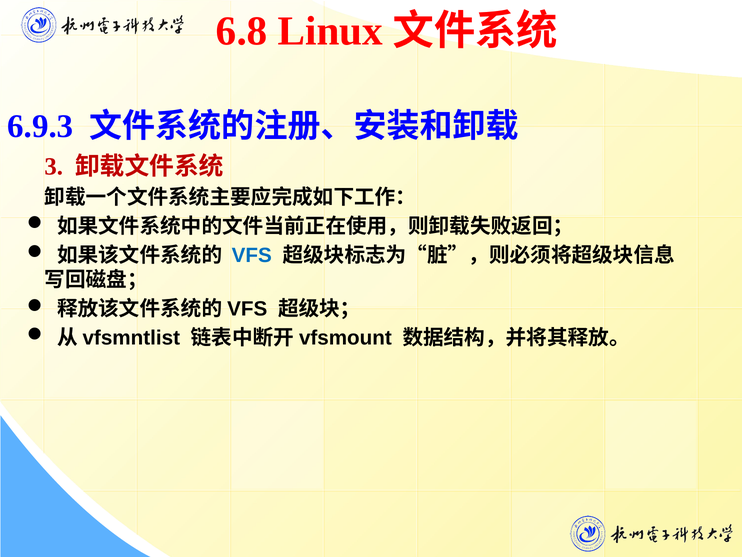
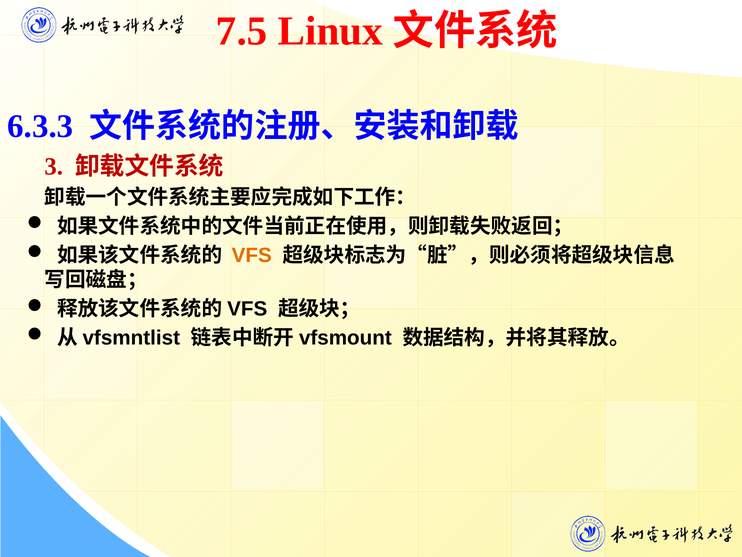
6.8: 6.8 -> 7.5
6.9.3: 6.9.3 -> 6.3.3
VFS colour: blue -> orange
